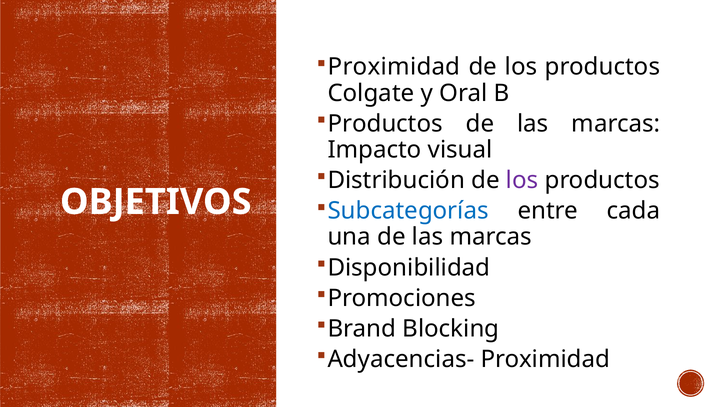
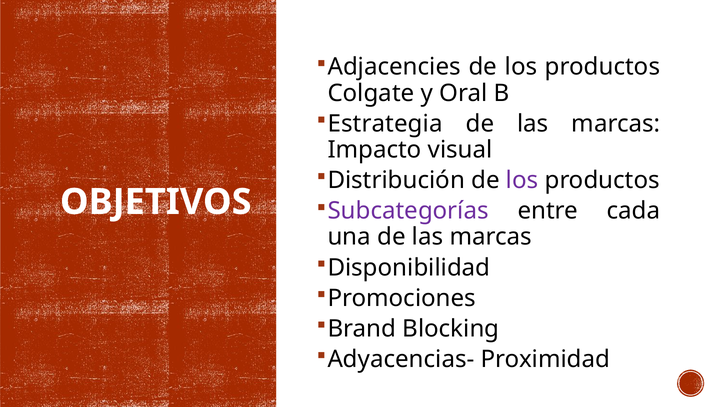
Proximidad at (394, 67): Proximidad -> Adjacencies
Productos at (385, 124): Productos -> Estrategia
Subcategorías colour: blue -> purple
